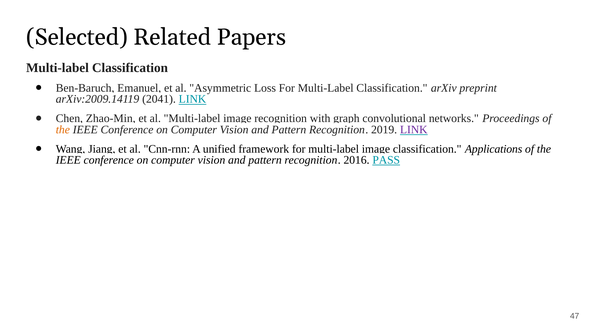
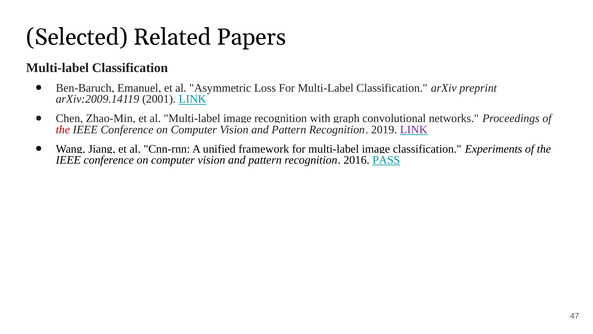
2041: 2041 -> 2001
the at (63, 129) colour: orange -> red
Applications: Applications -> Experiments
